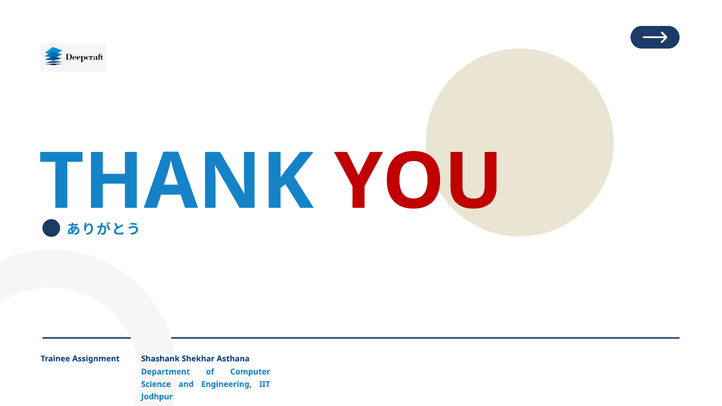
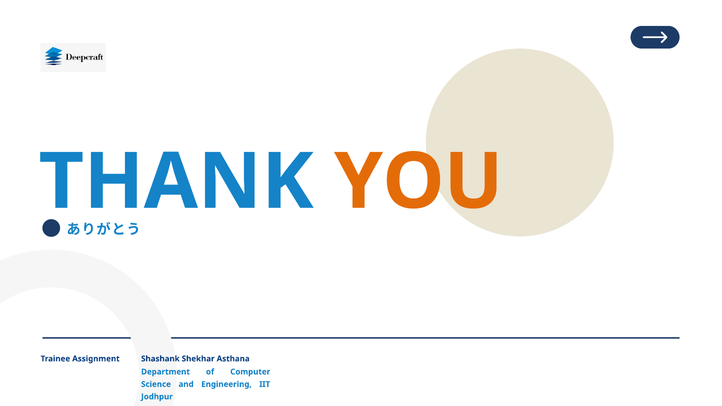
YOU colour: red -> orange
